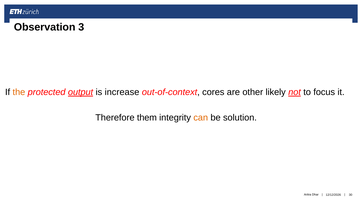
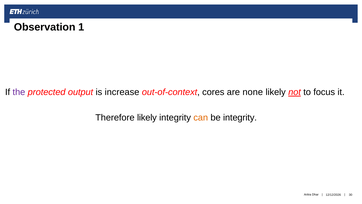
3: 3 -> 1
the colour: orange -> purple
output underline: present -> none
other: other -> none
Therefore them: them -> likely
be solution: solution -> integrity
